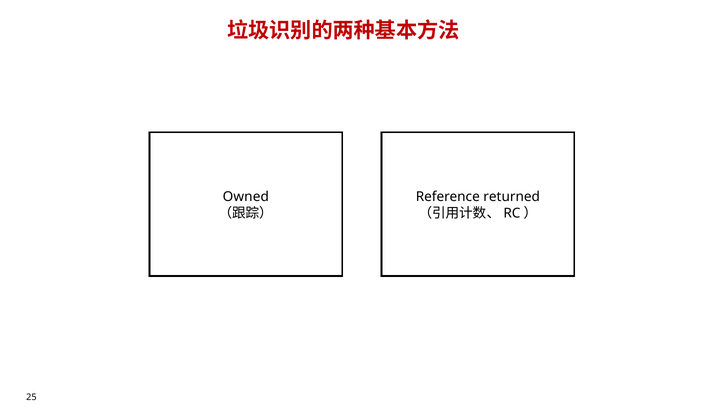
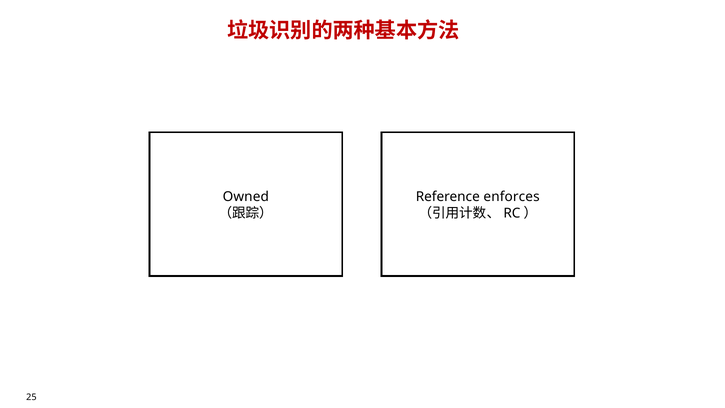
returned: returned -> enforces
